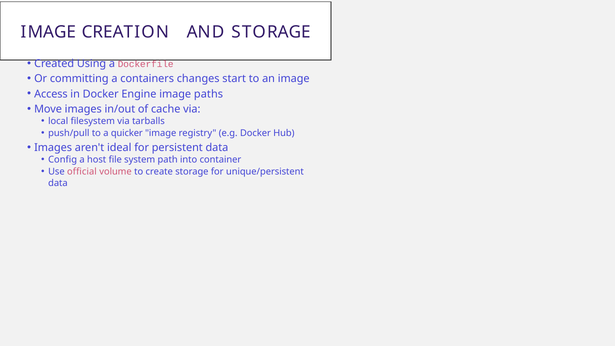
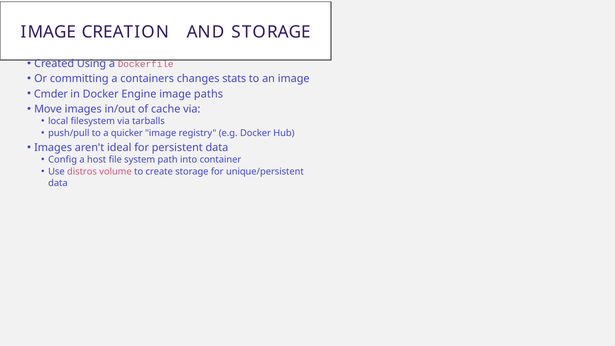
start: start -> stats
Access: Access -> Cmder
official: official -> distros
